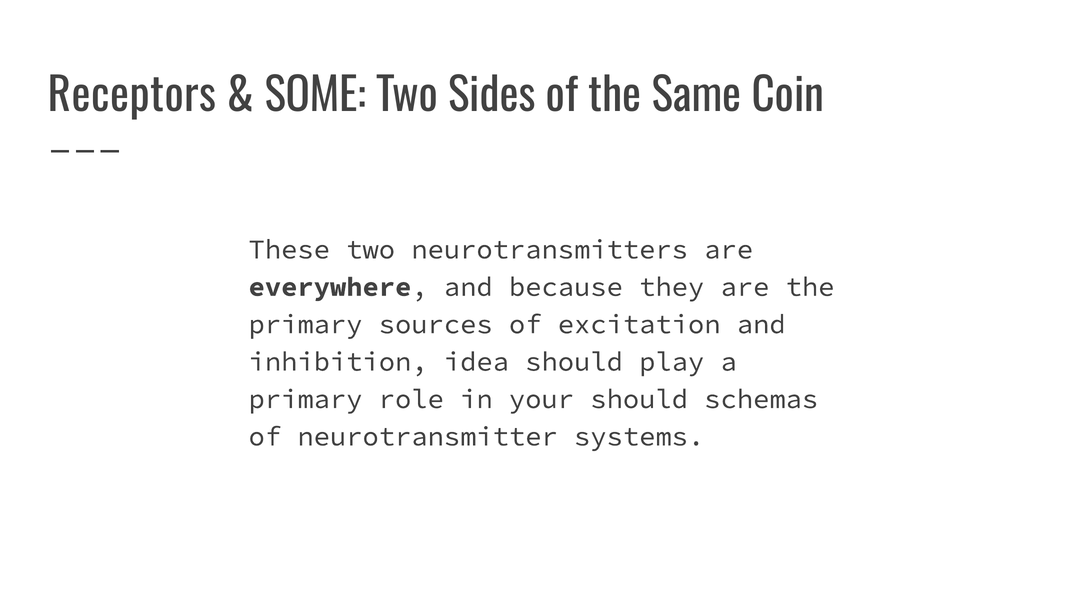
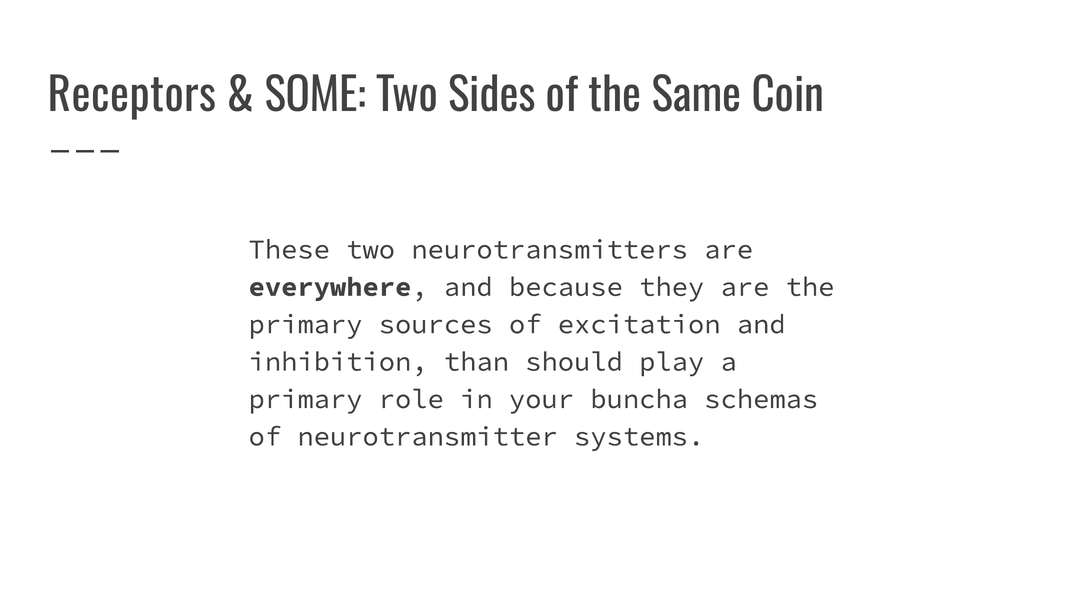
idea: idea -> than
your should: should -> buncha
